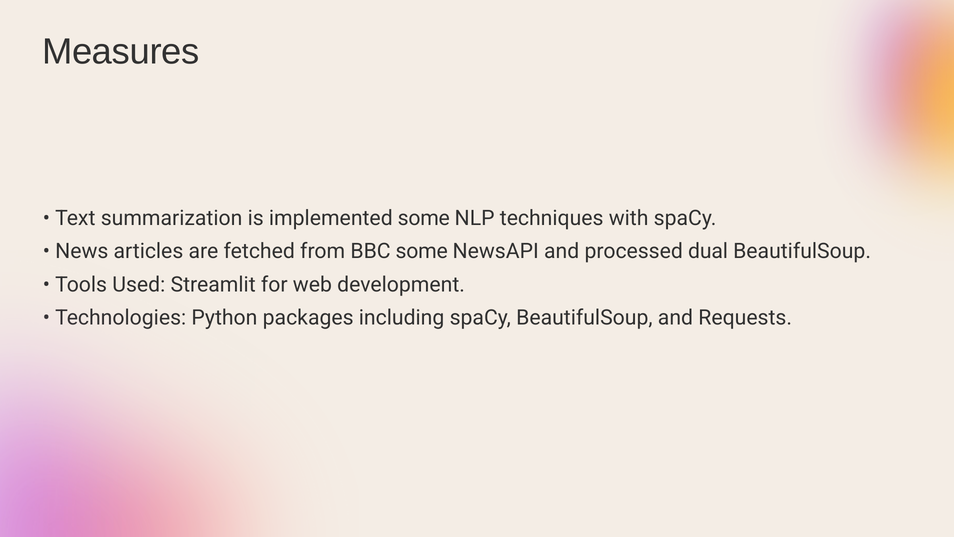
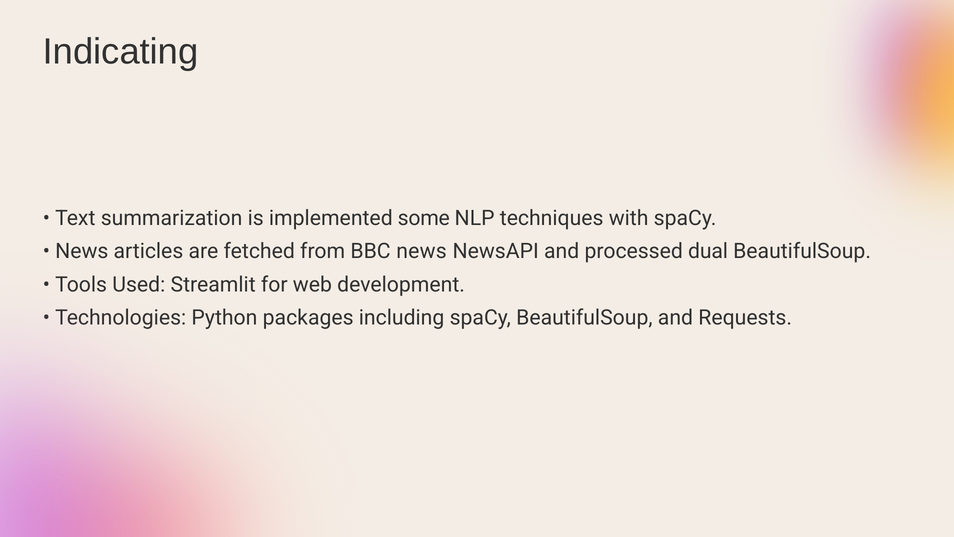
Measures: Measures -> Indicating
some at (422, 251): some -> news
